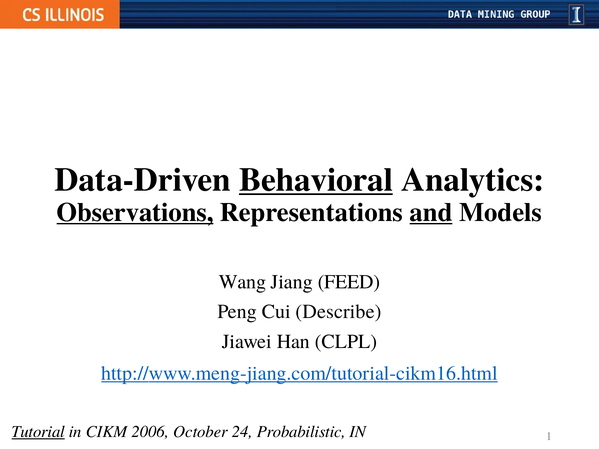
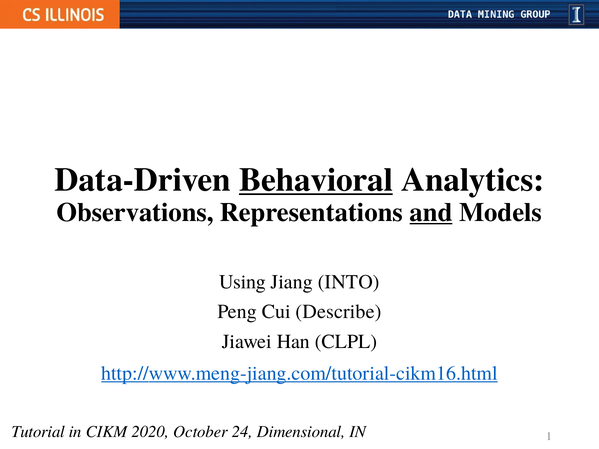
Observations underline: present -> none
Wang: Wang -> Using
FEED: FEED -> INTO
Tutorial underline: present -> none
2006: 2006 -> 2020
Probabilistic: Probabilistic -> Dimensional
